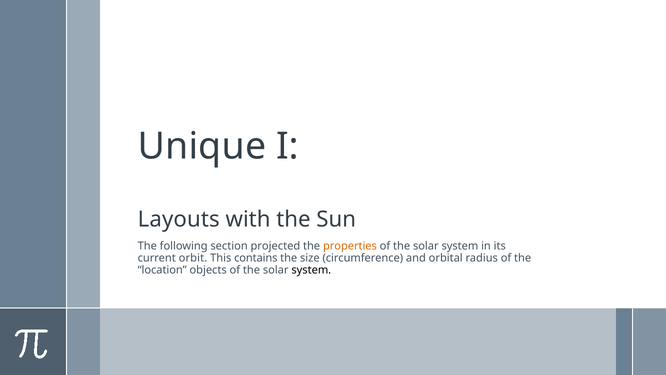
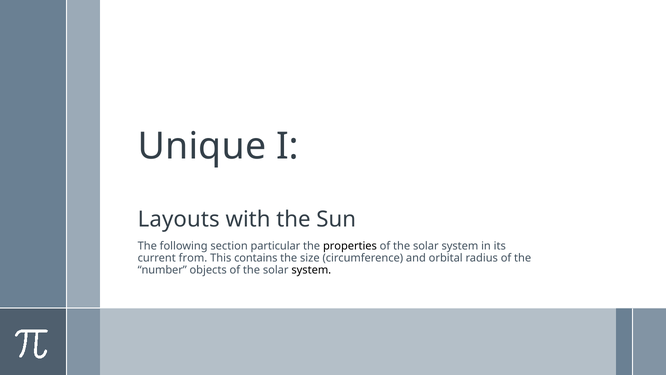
projected: projected -> particular
properties colour: orange -> black
orbit: orbit -> from
location: location -> number
